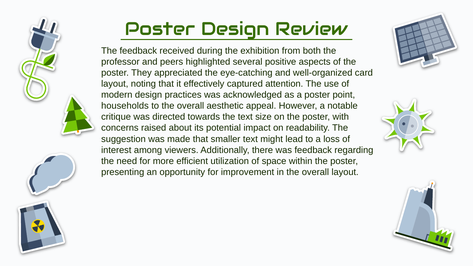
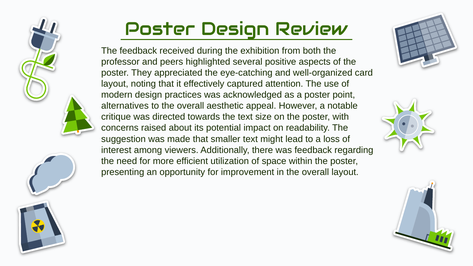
households: households -> alternatives
